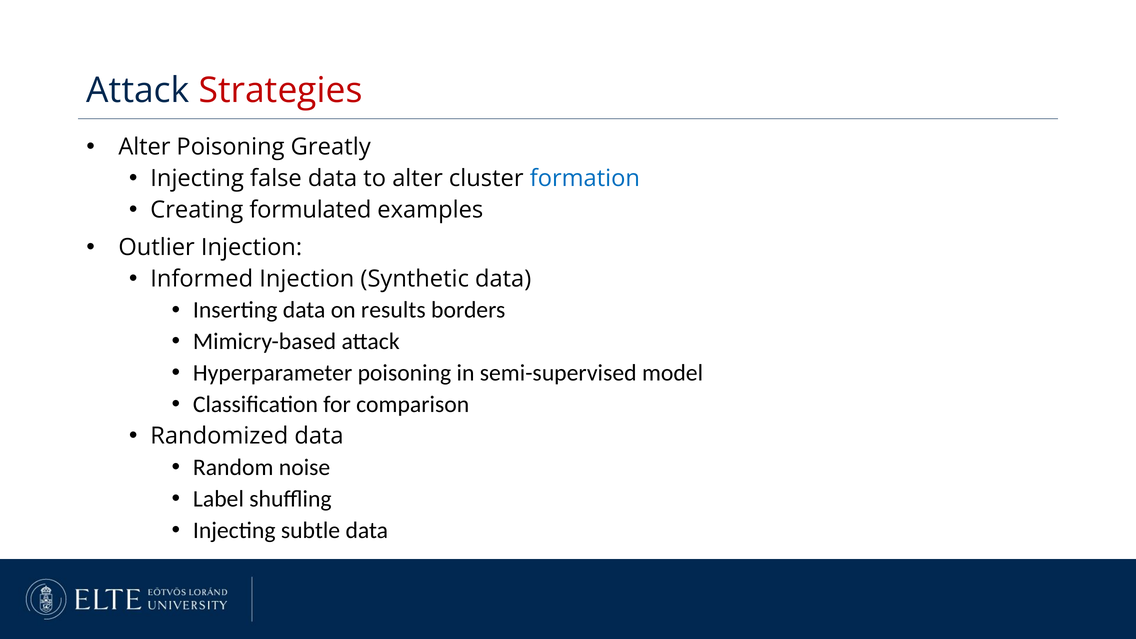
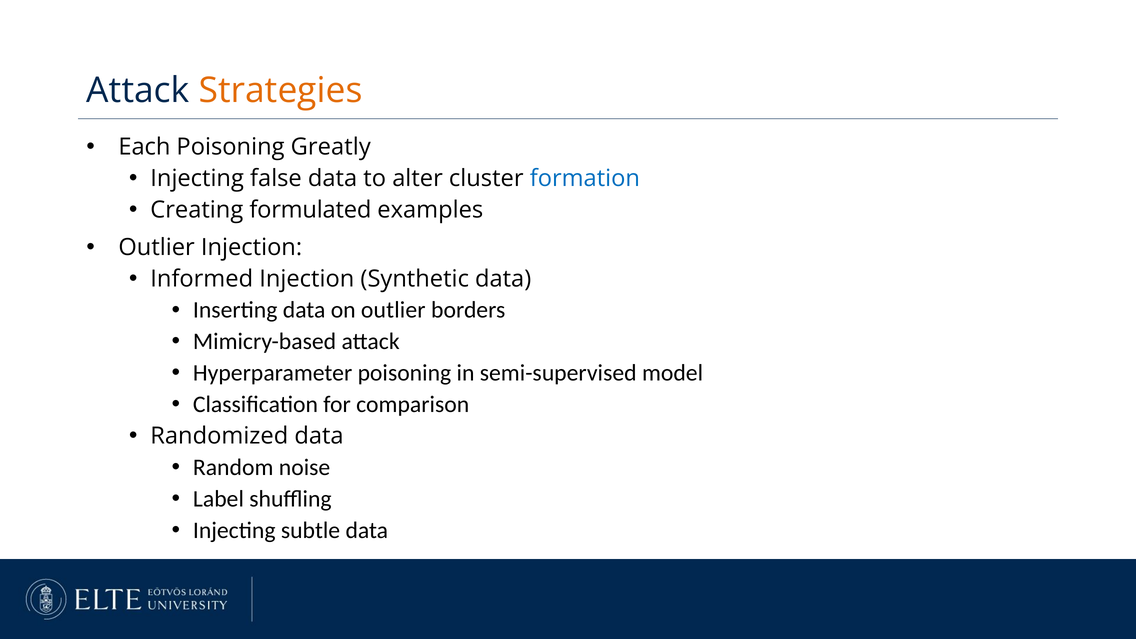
Strategies colour: red -> orange
Alter at (144, 147): Alter -> Each
on results: results -> outlier
